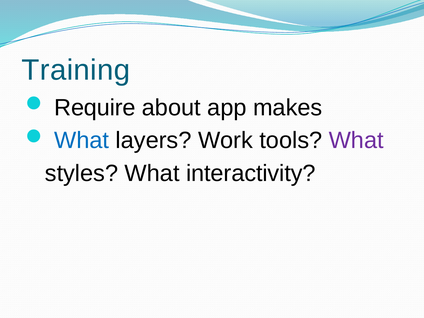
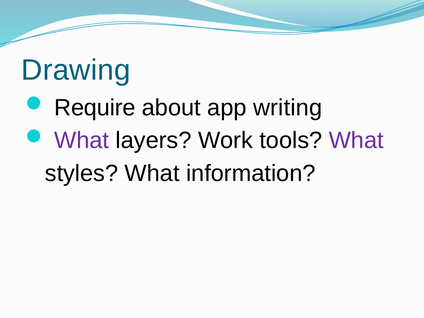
Training: Training -> Drawing
makes: makes -> writing
What at (82, 141) colour: blue -> purple
interactivity: interactivity -> information
